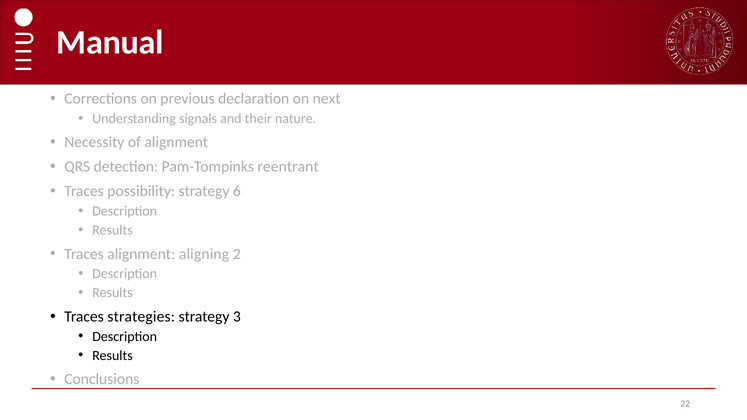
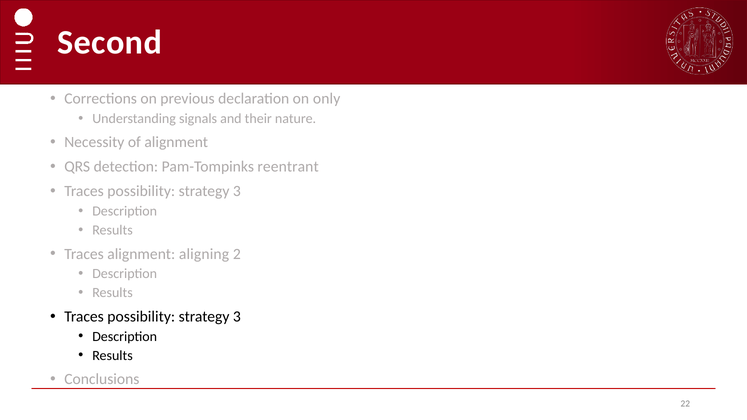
Manual: Manual -> Second
next: next -> only
6 at (237, 191): 6 -> 3
strategies at (141, 317): strategies -> possibility
